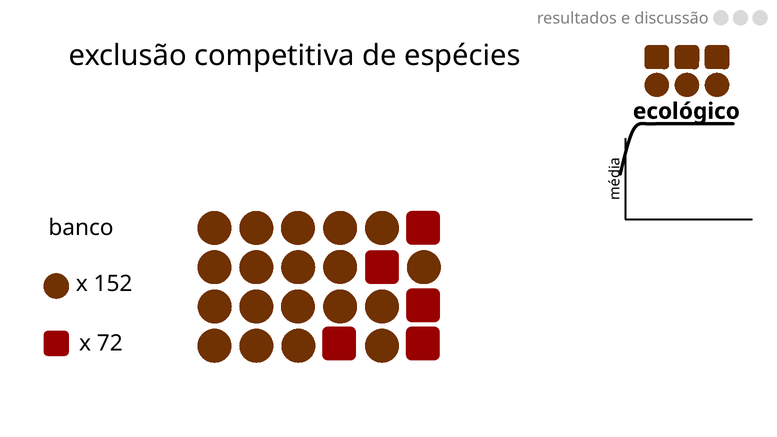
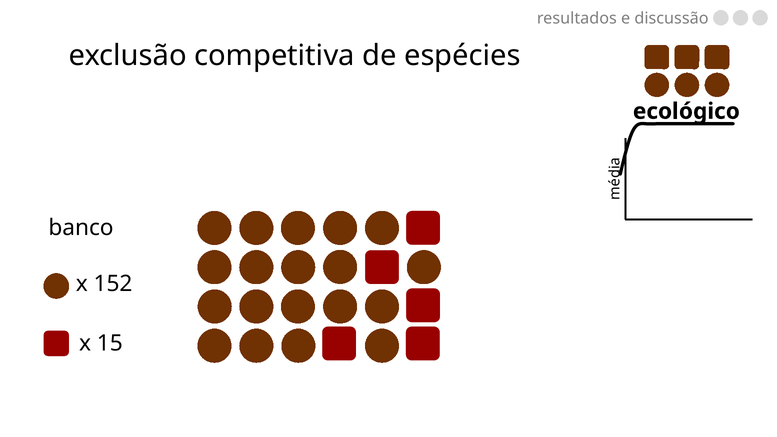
72: 72 -> 15
